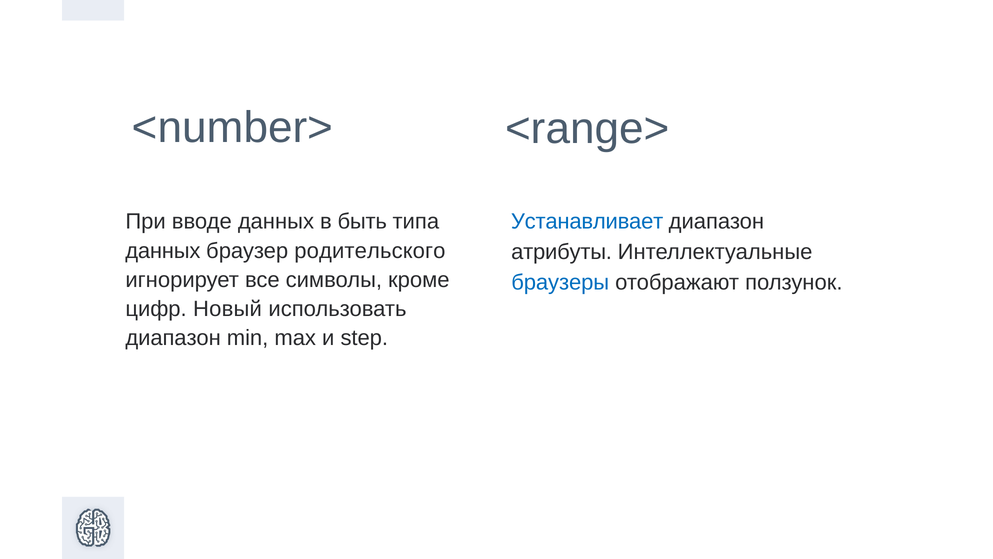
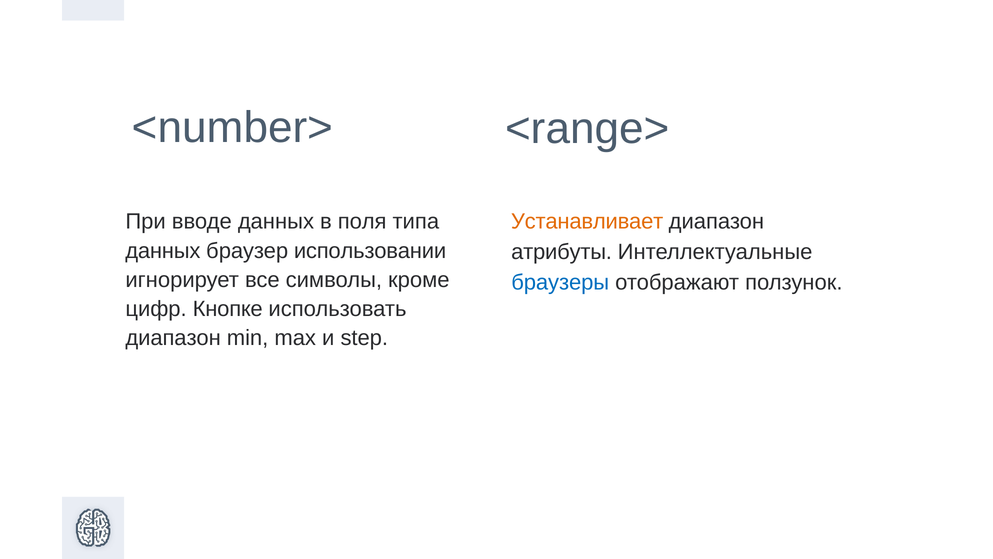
быть: быть -> поля
Устанавливает colour: blue -> orange
родительского: родительского -> использовании
Новый: Новый -> Кнопке
